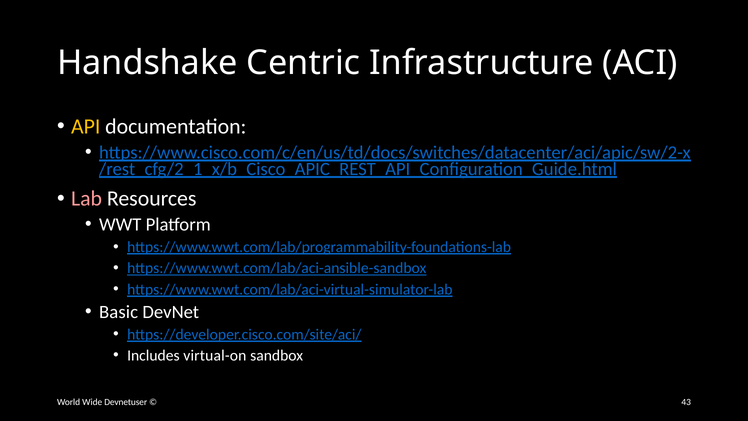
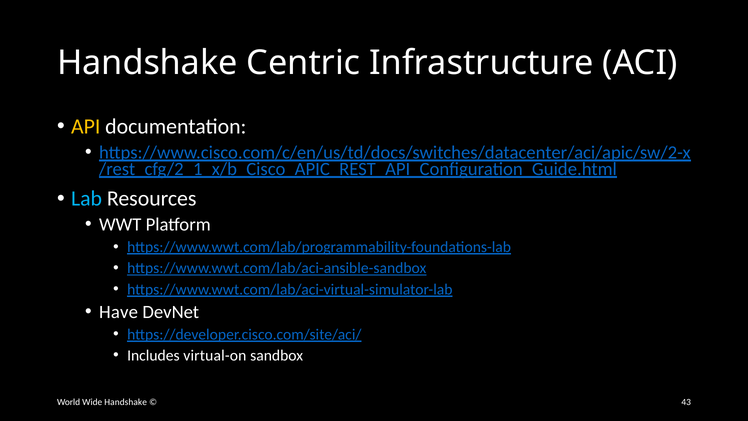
Lab colour: pink -> light blue
Basic: Basic -> Have
Wide Devnetuser: Devnetuser -> Handshake
